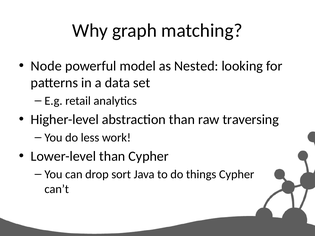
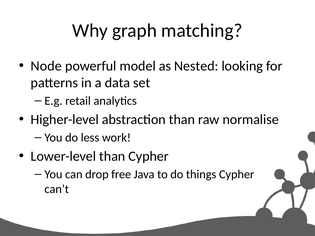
traversing: traversing -> normalise
sort: sort -> free
